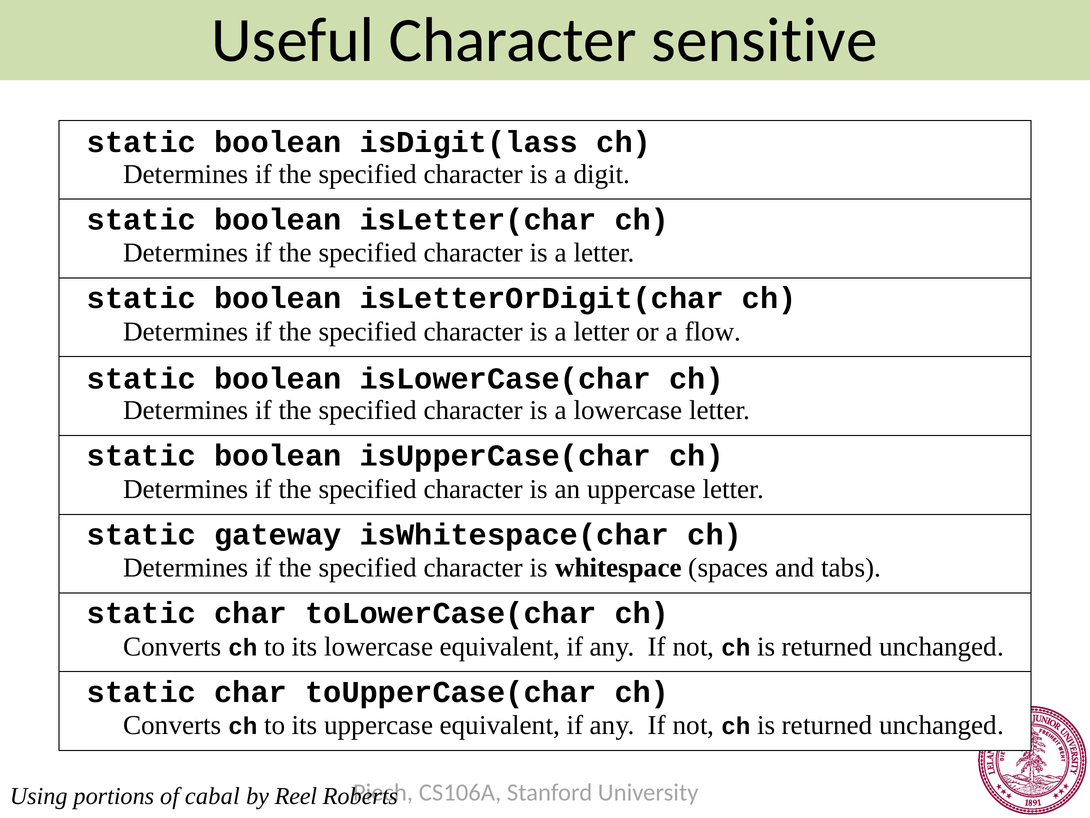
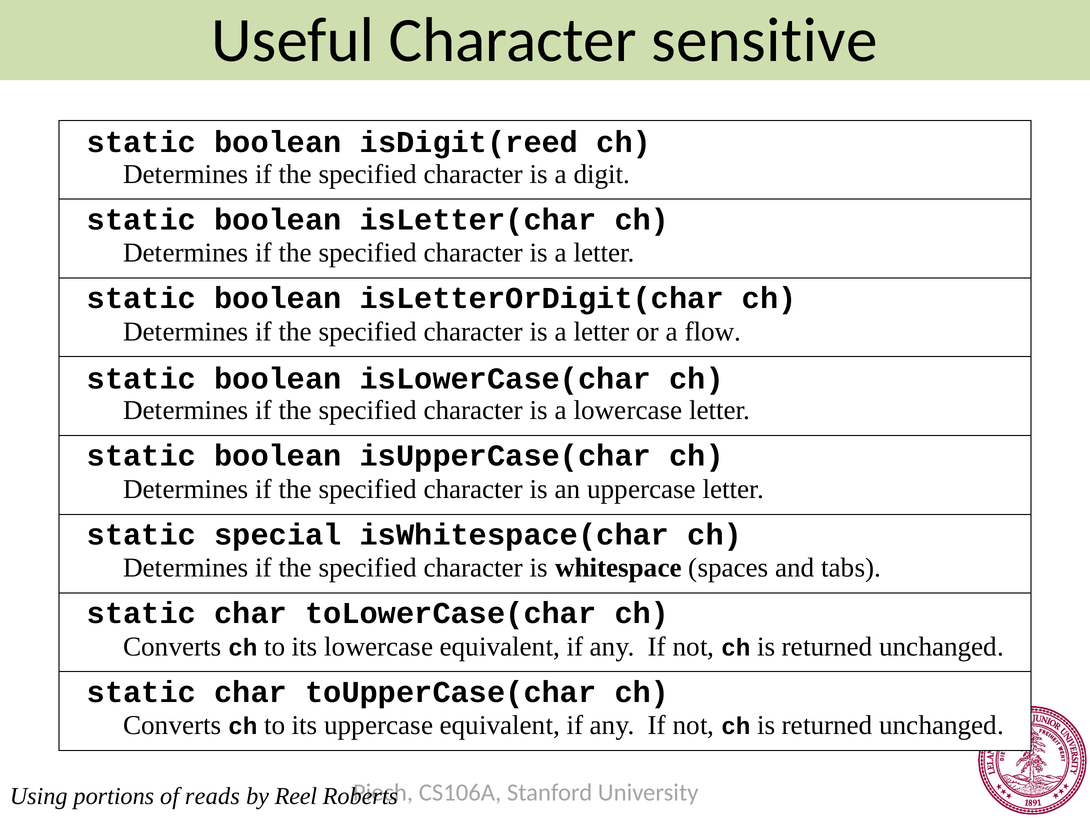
isDigit(lass: isDigit(lass -> isDigit(reed
gateway: gateway -> special
cabal: cabal -> reads
